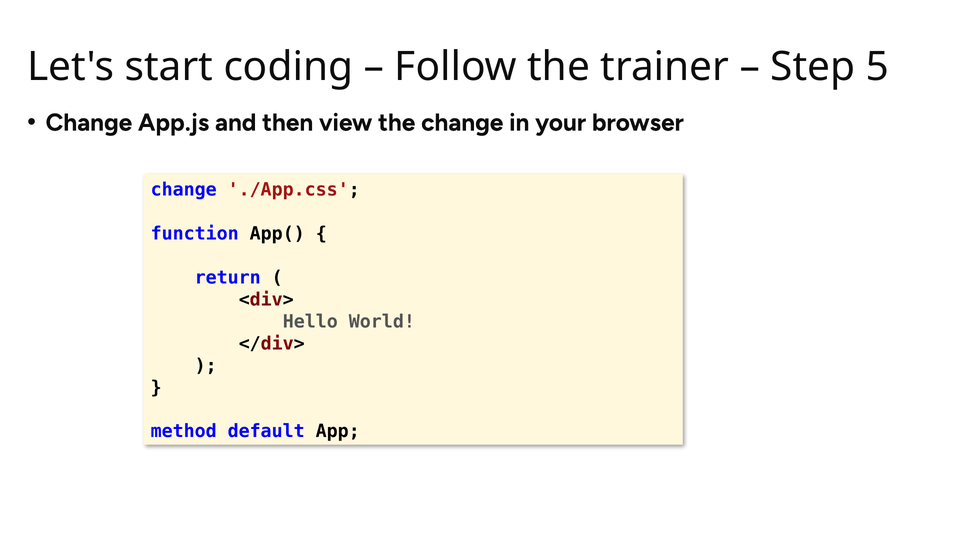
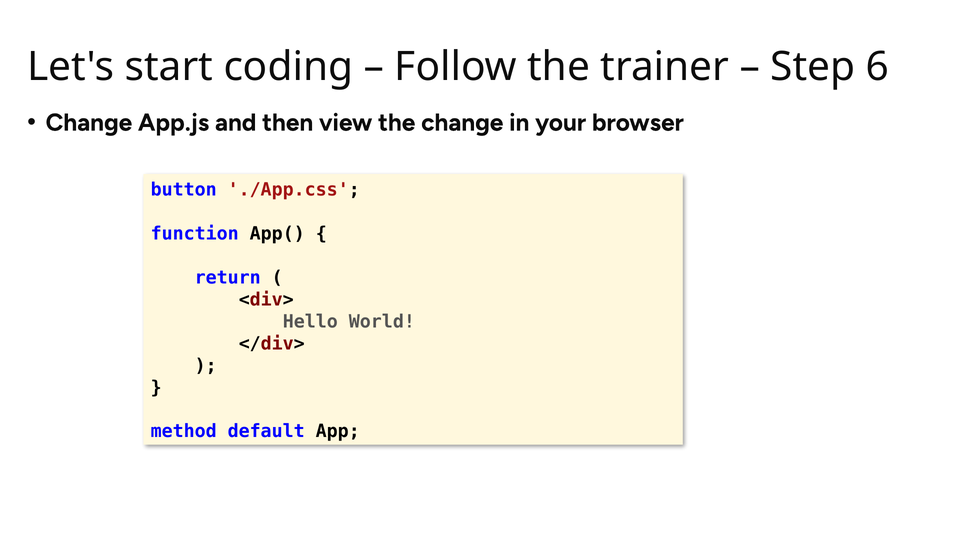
5: 5 -> 6
change at (184, 190): change -> button
